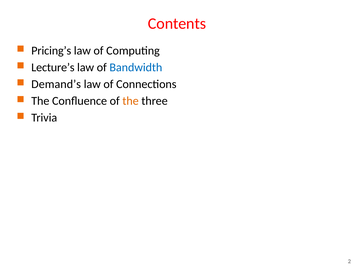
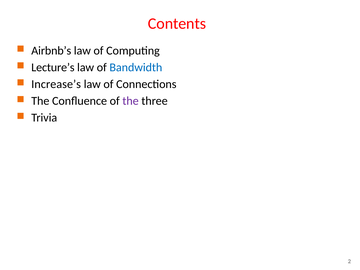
Pricing’s: Pricing’s -> Airbnb’s
Demand’s: Demand’s -> Increase’s
the at (131, 101) colour: orange -> purple
